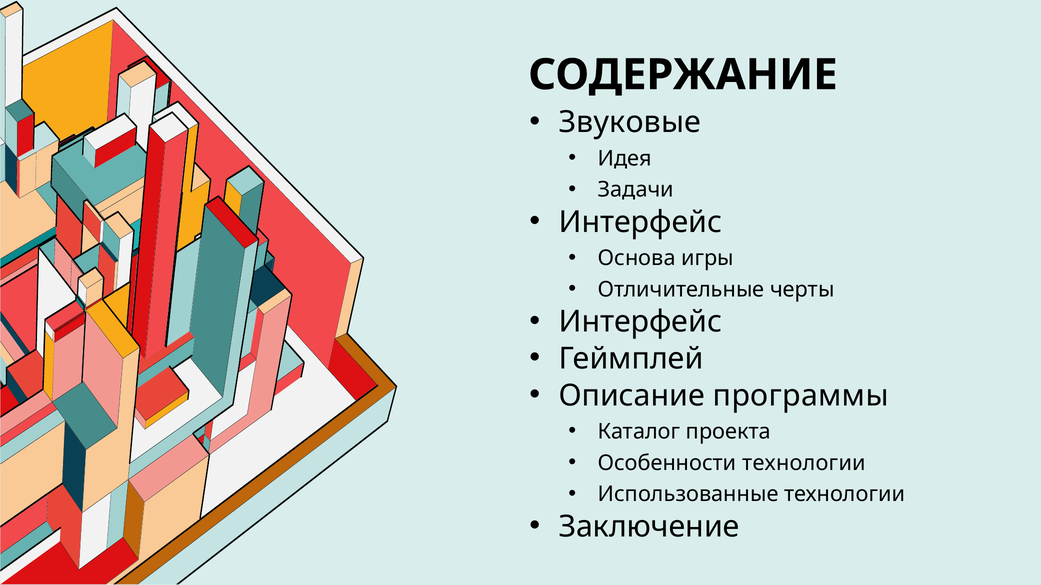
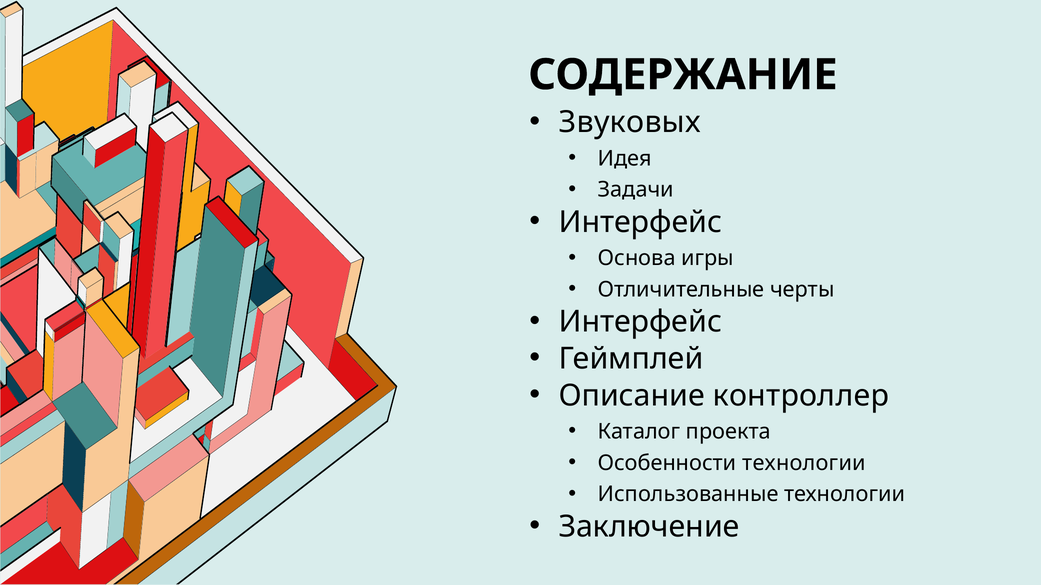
Звуковые: Звуковые -> Звуковых
программы: программы -> контроллер
